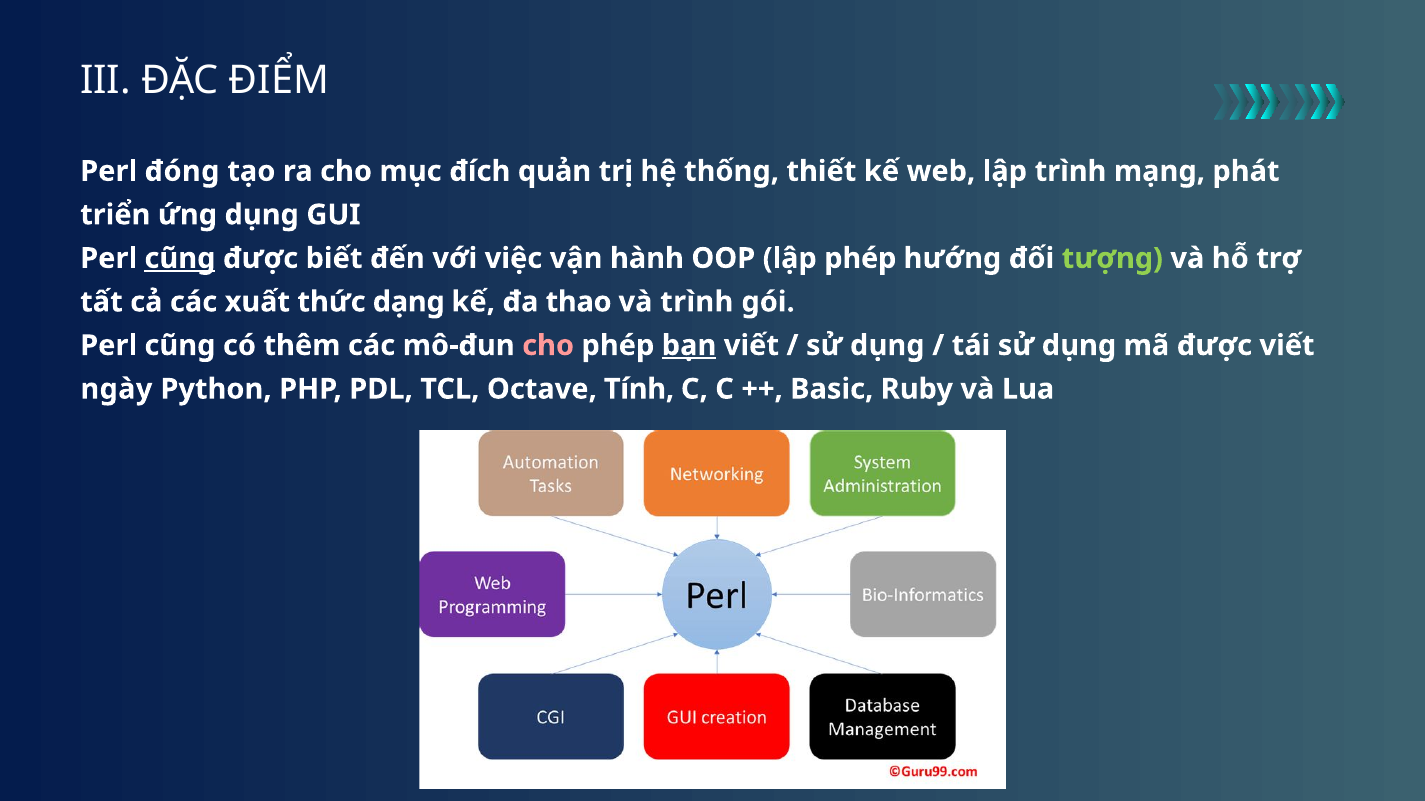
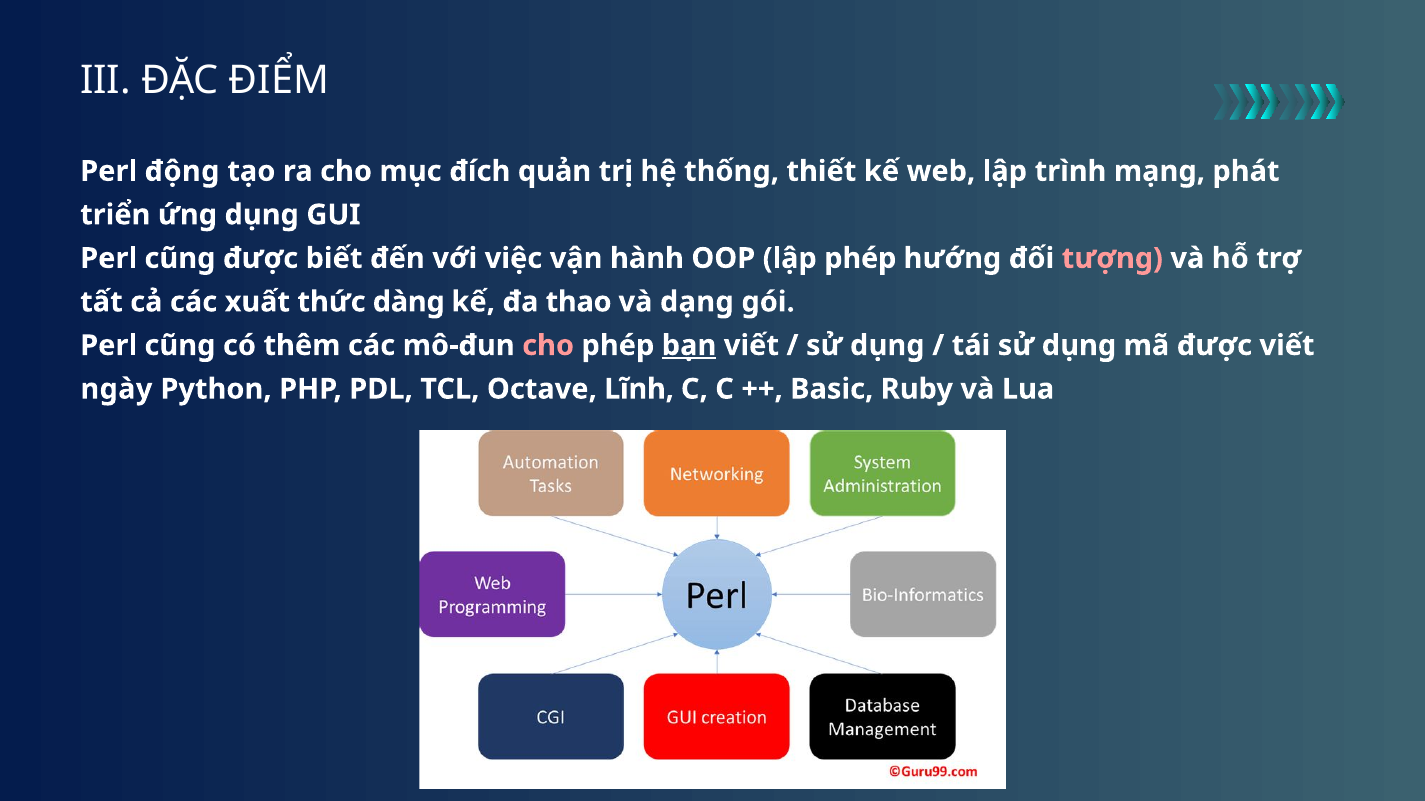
đóng: đóng -> động
cũng at (180, 259) underline: present -> none
tượng colour: light green -> pink
dạng: dạng -> dàng
và trình: trình -> dạng
Tính: Tính -> Lĩnh
